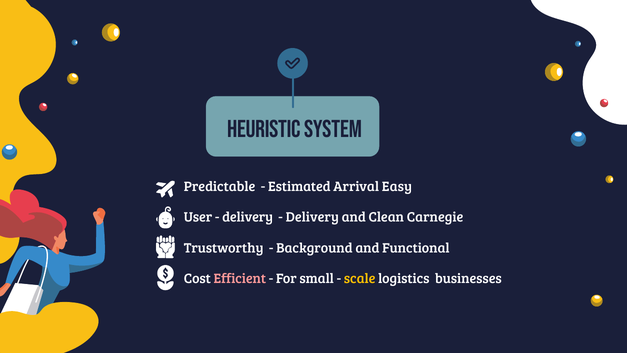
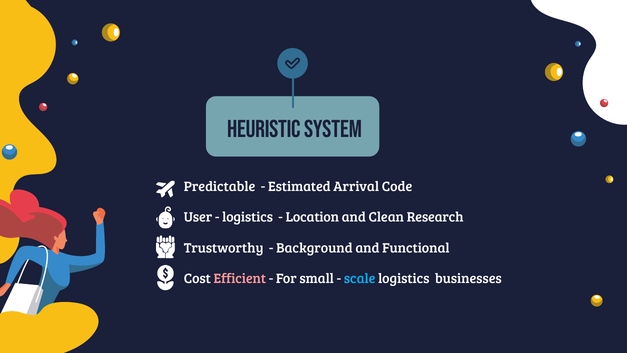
Easy: Easy -> Code
delivery at (248, 217): delivery -> logistics
Delivery at (312, 217): Delivery -> Location
Carnegie: Carnegie -> Research
scale colour: yellow -> light blue
